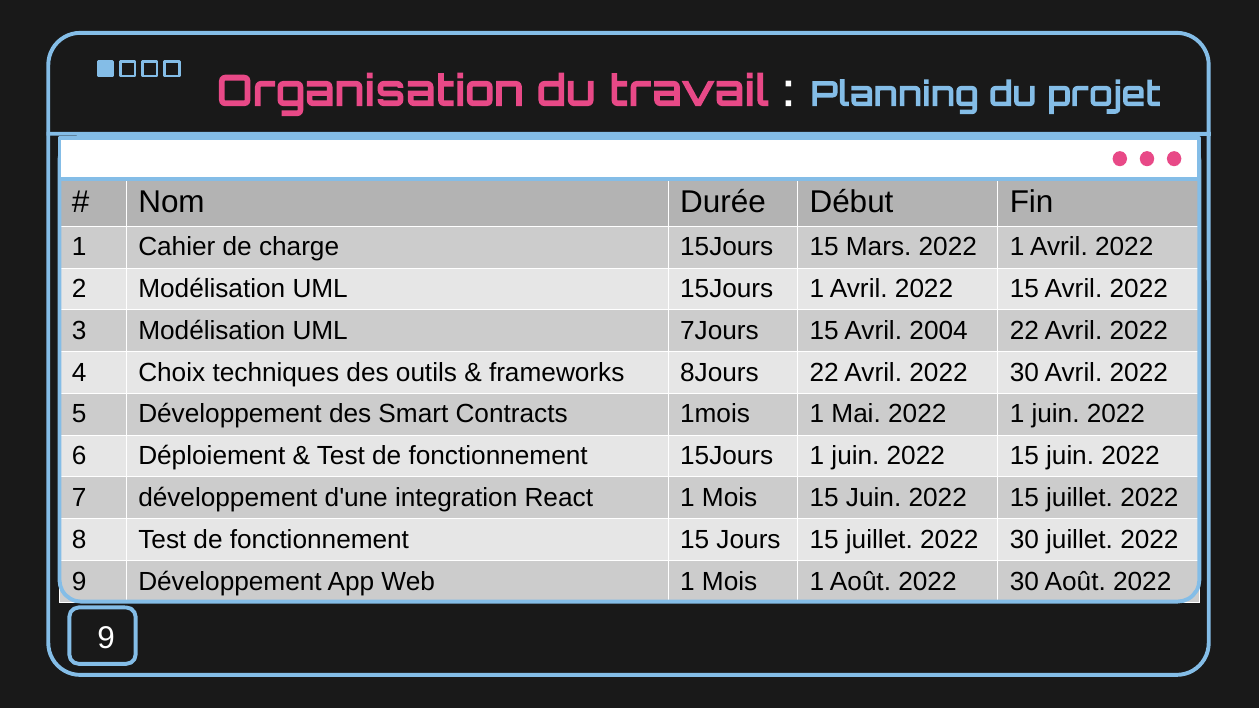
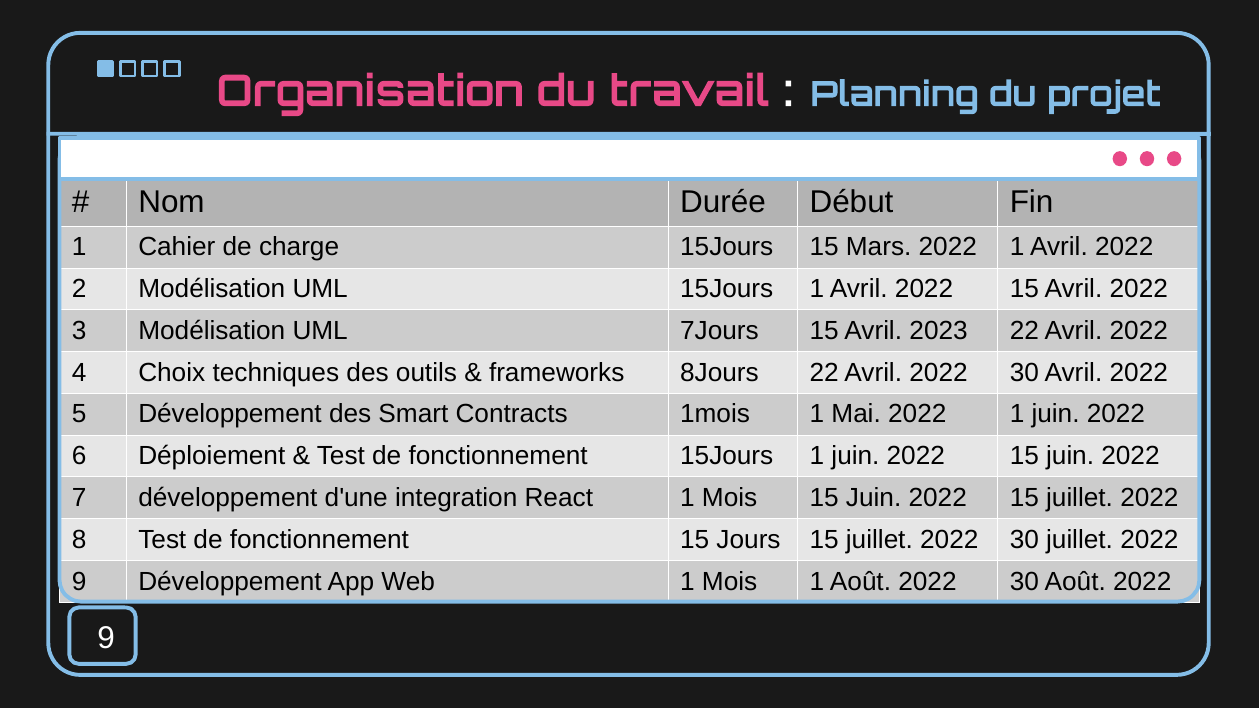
2004: 2004 -> 2023
